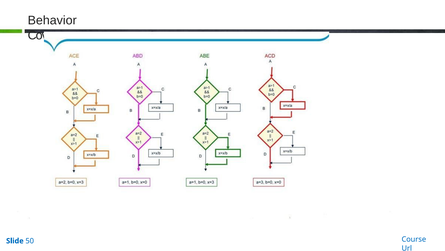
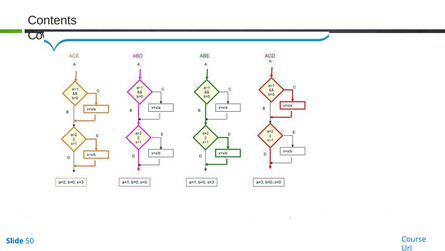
Behavior: Behavior -> Contents
